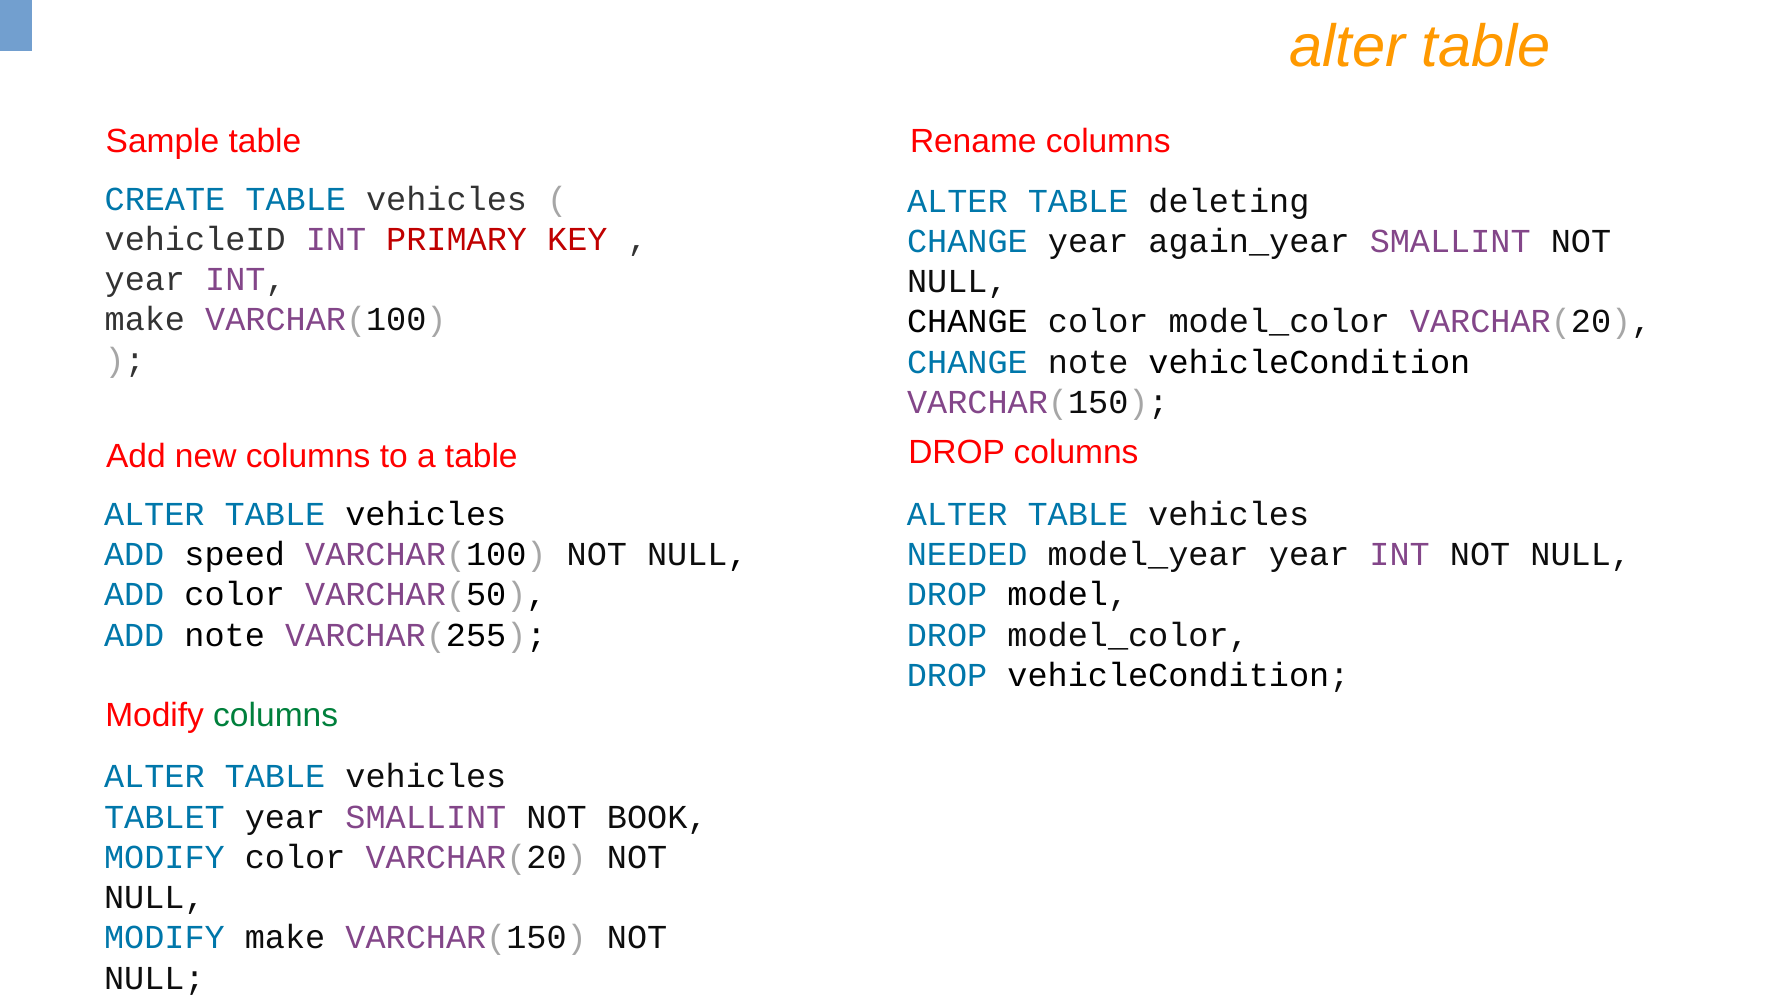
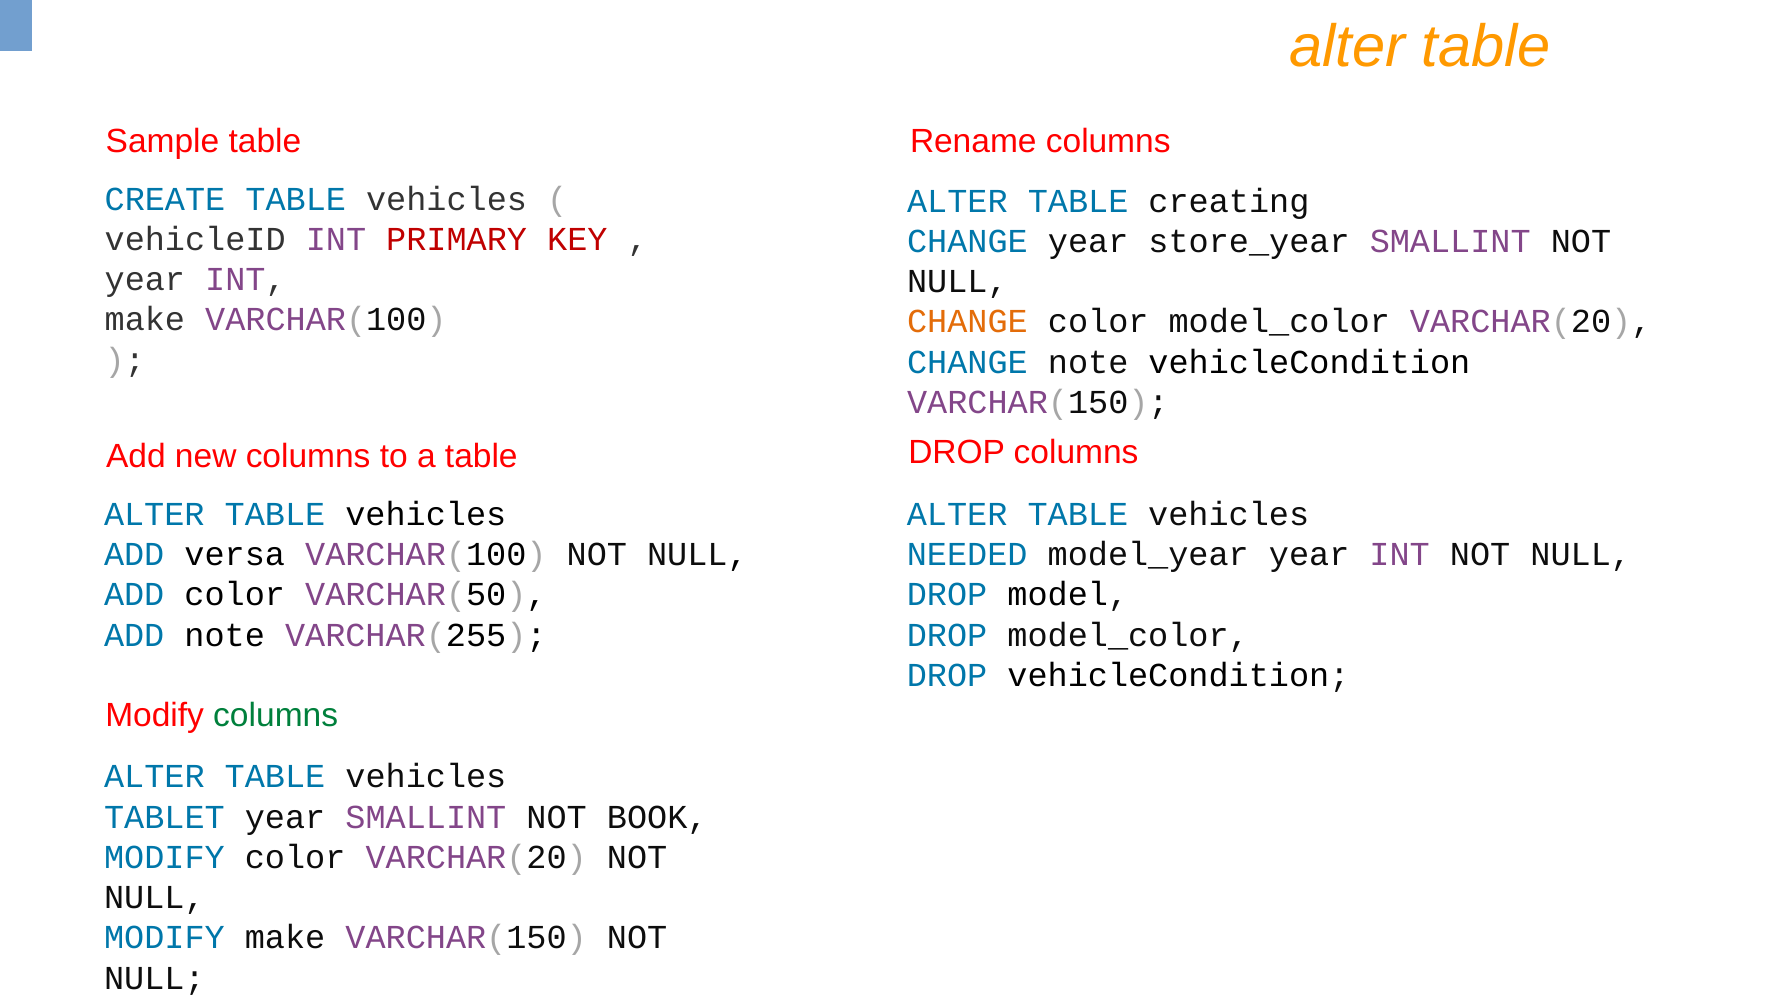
deleting: deleting -> creating
again_year: again_year -> store_year
CHANGE at (967, 322) colour: black -> orange
speed: speed -> versa
